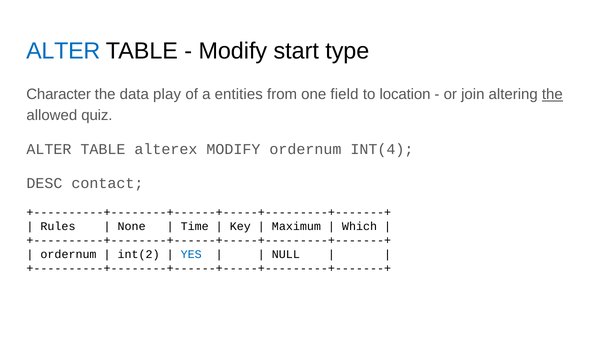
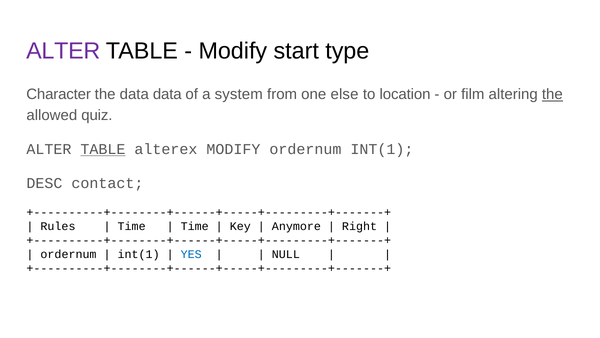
ALTER at (63, 51) colour: blue -> purple
data play: play -> data
entities: entities -> system
field: field -> else
join: join -> film
TABLE at (103, 149) underline: none -> present
ordernum INT(4: INT(4 -> INT(1
None at (132, 226): None -> Time
Maximum: Maximum -> Anymore
Which: Which -> Right
int(2 at (139, 254): int(2 -> int(1
